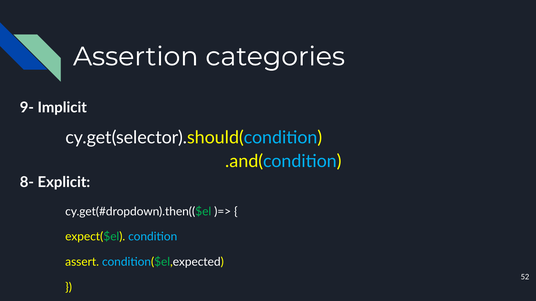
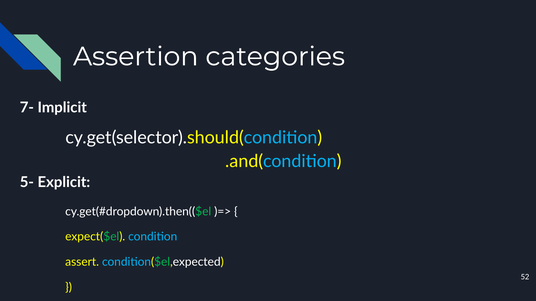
9-: 9- -> 7-
8-: 8- -> 5-
